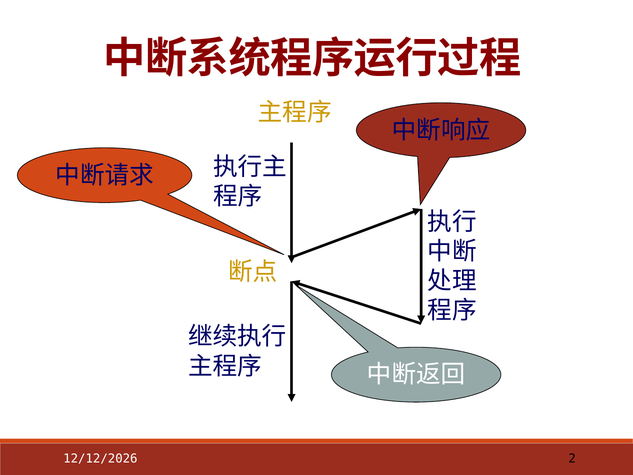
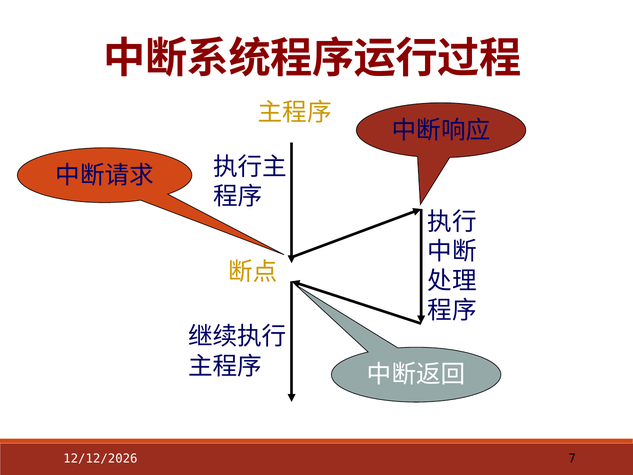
2: 2 -> 7
